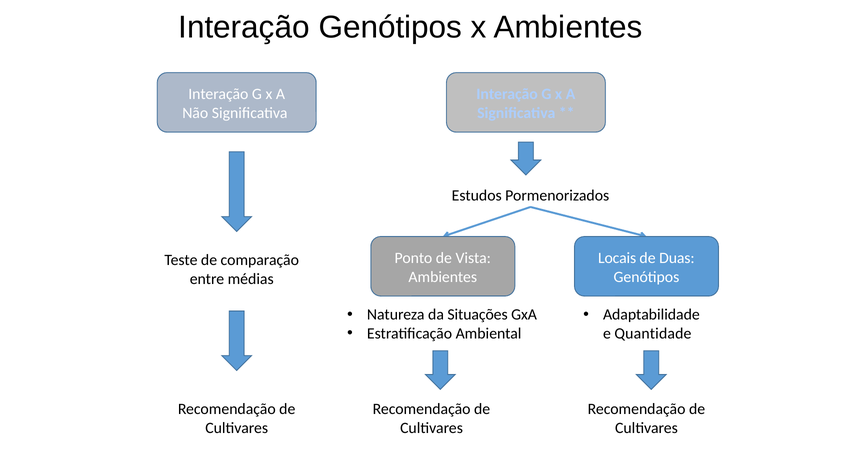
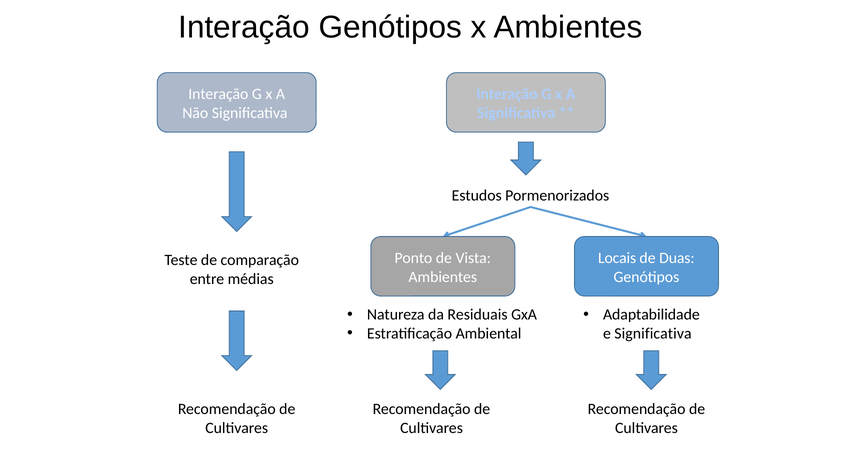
Situações: Situações -> Residuais
e Quantidade: Quantidade -> Significativa
